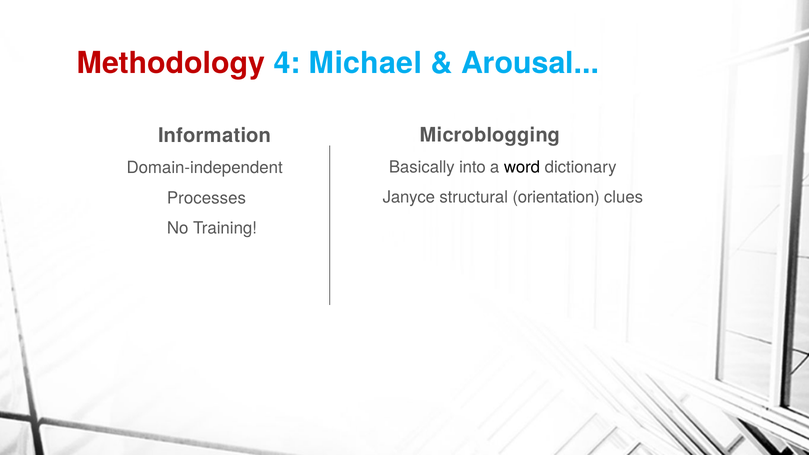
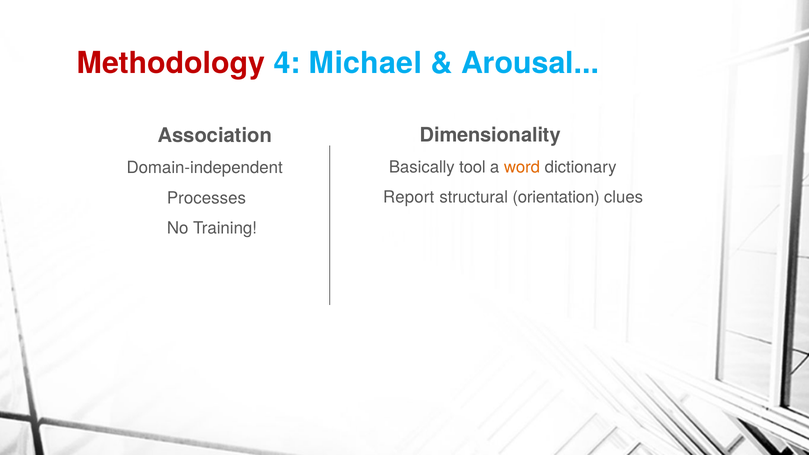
Microblogging: Microblogging -> Dimensionality
Information: Information -> Association
into: into -> tool
word colour: black -> orange
Janyce: Janyce -> Report
